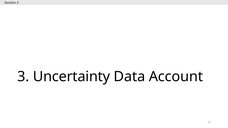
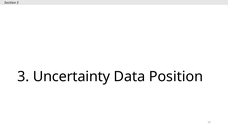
Account: Account -> Position
